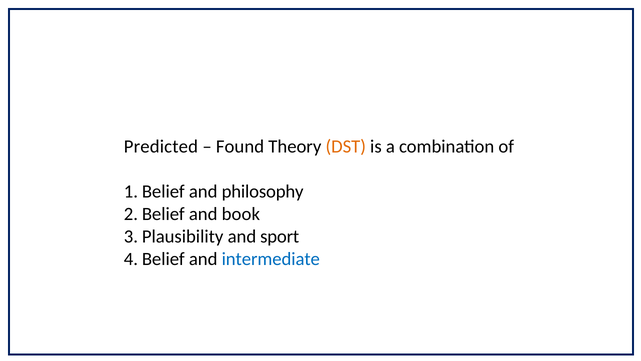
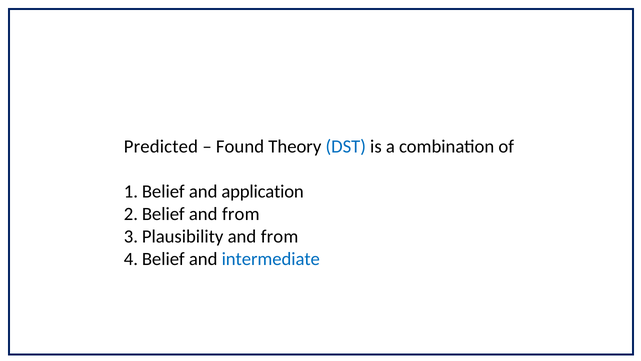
DST colour: orange -> blue
philosophy: philosophy -> application
book at (241, 214): book -> from
sport at (280, 236): sport -> from
